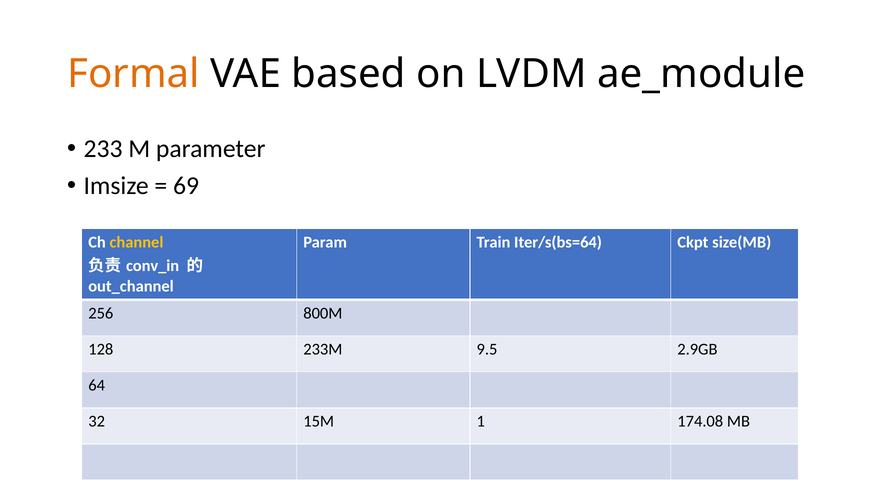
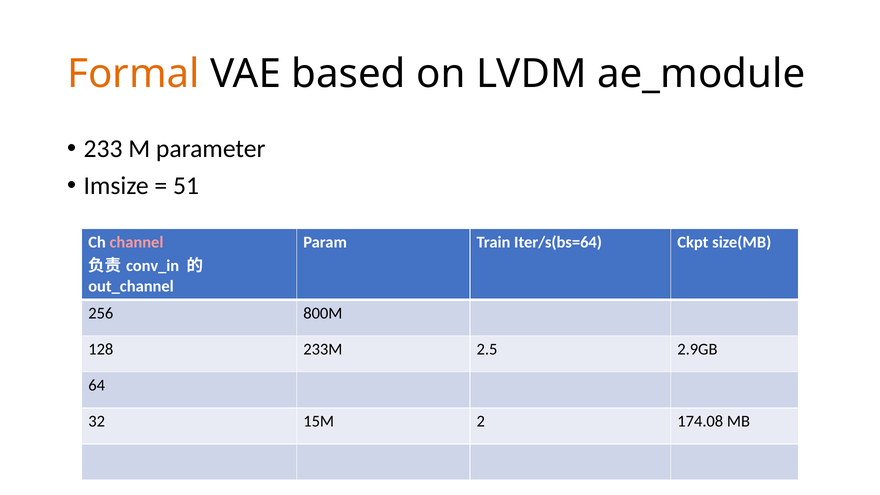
69: 69 -> 51
channel colour: yellow -> pink
9.5: 9.5 -> 2.5
1: 1 -> 2
